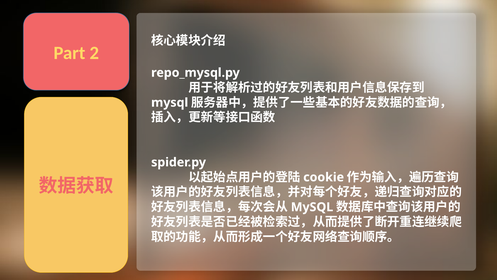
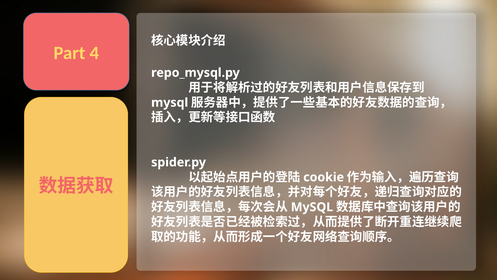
2: 2 -> 4
